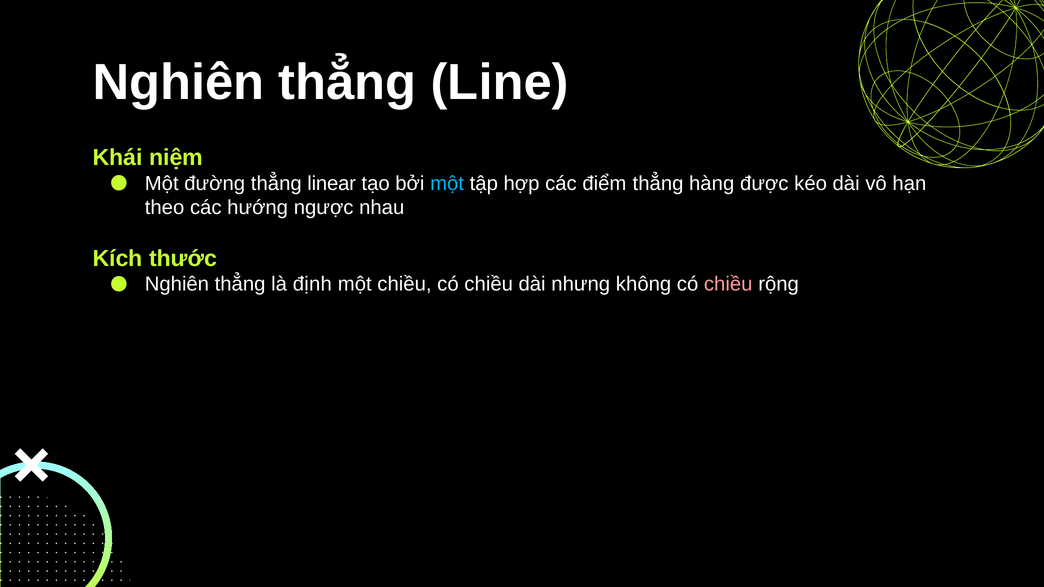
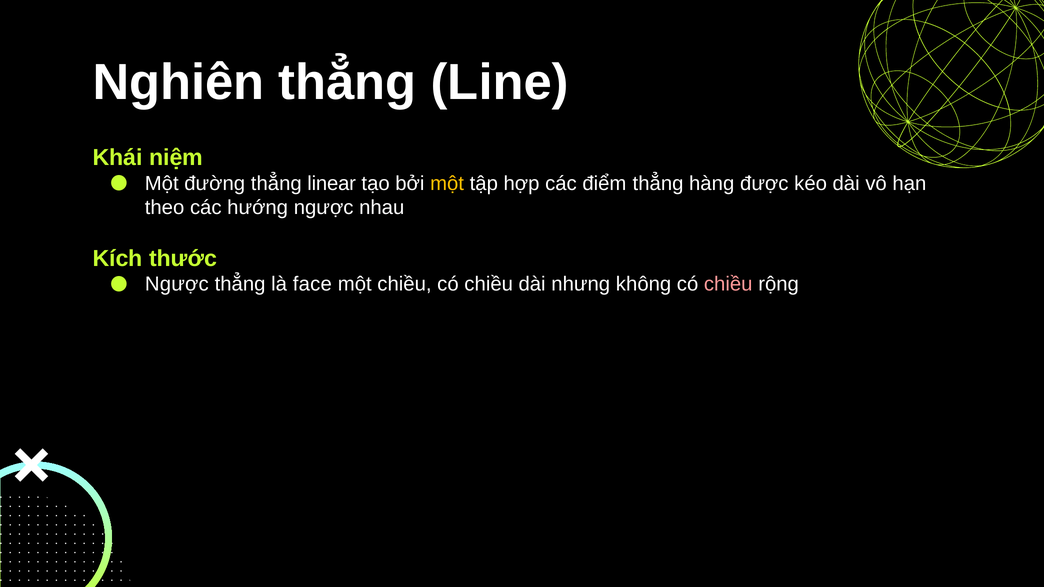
một at (447, 183) colour: light blue -> yellow
Nghiên at (177, 284): Nghiên -> Ngược
định: định -> face
